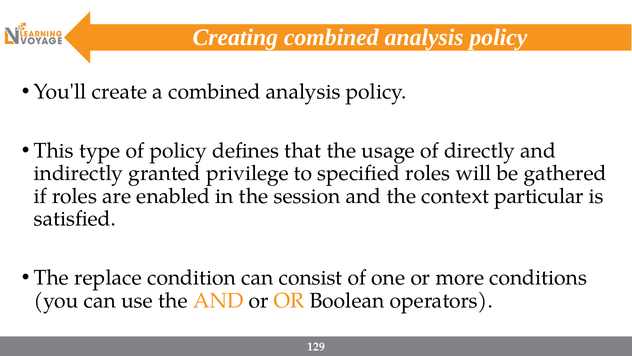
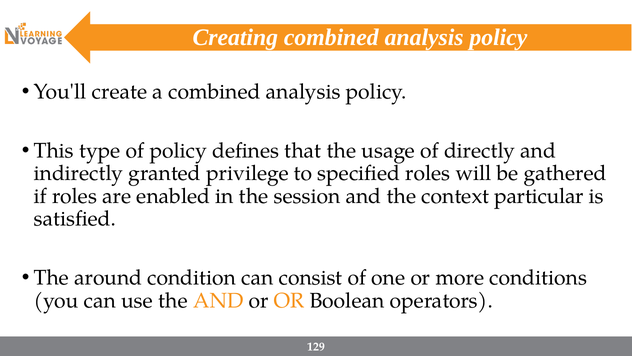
replace: replace -> around
